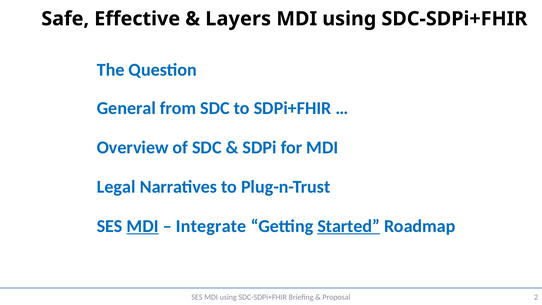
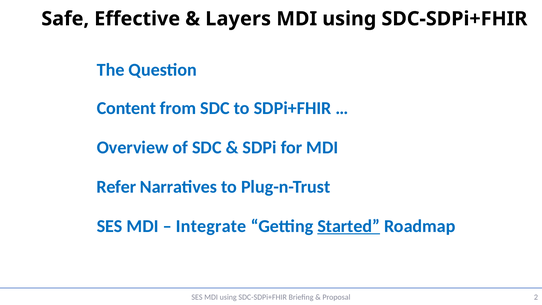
General: General -> Content
Legal: Legal -> Refer
MDI at (143, 226) underline: present -> none
